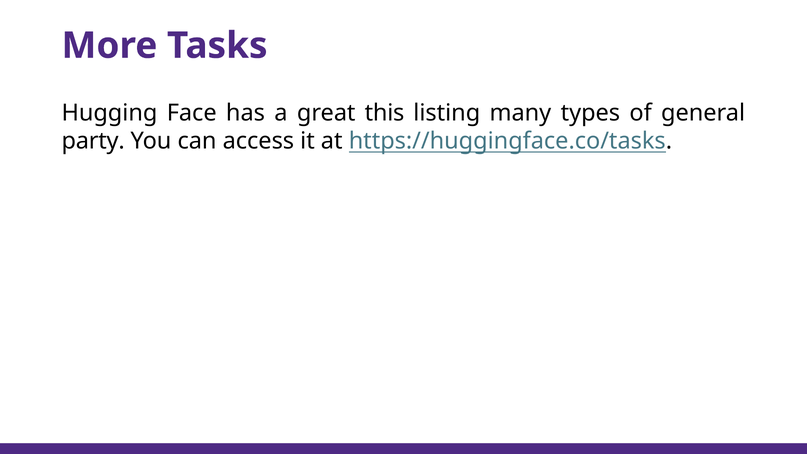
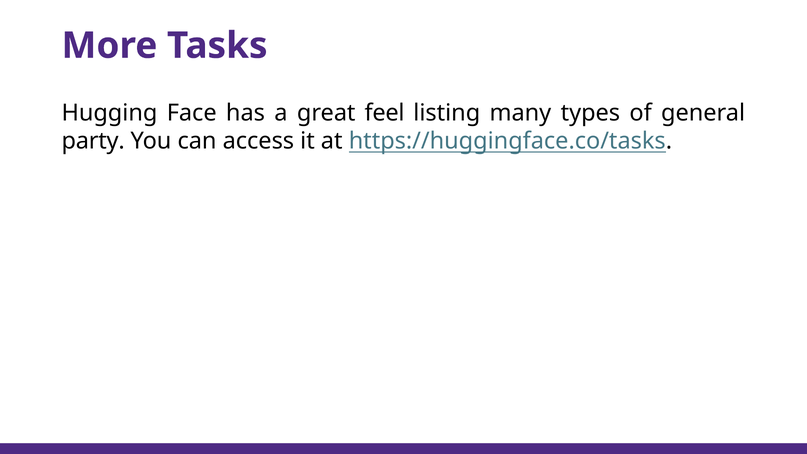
this: this -> feel
